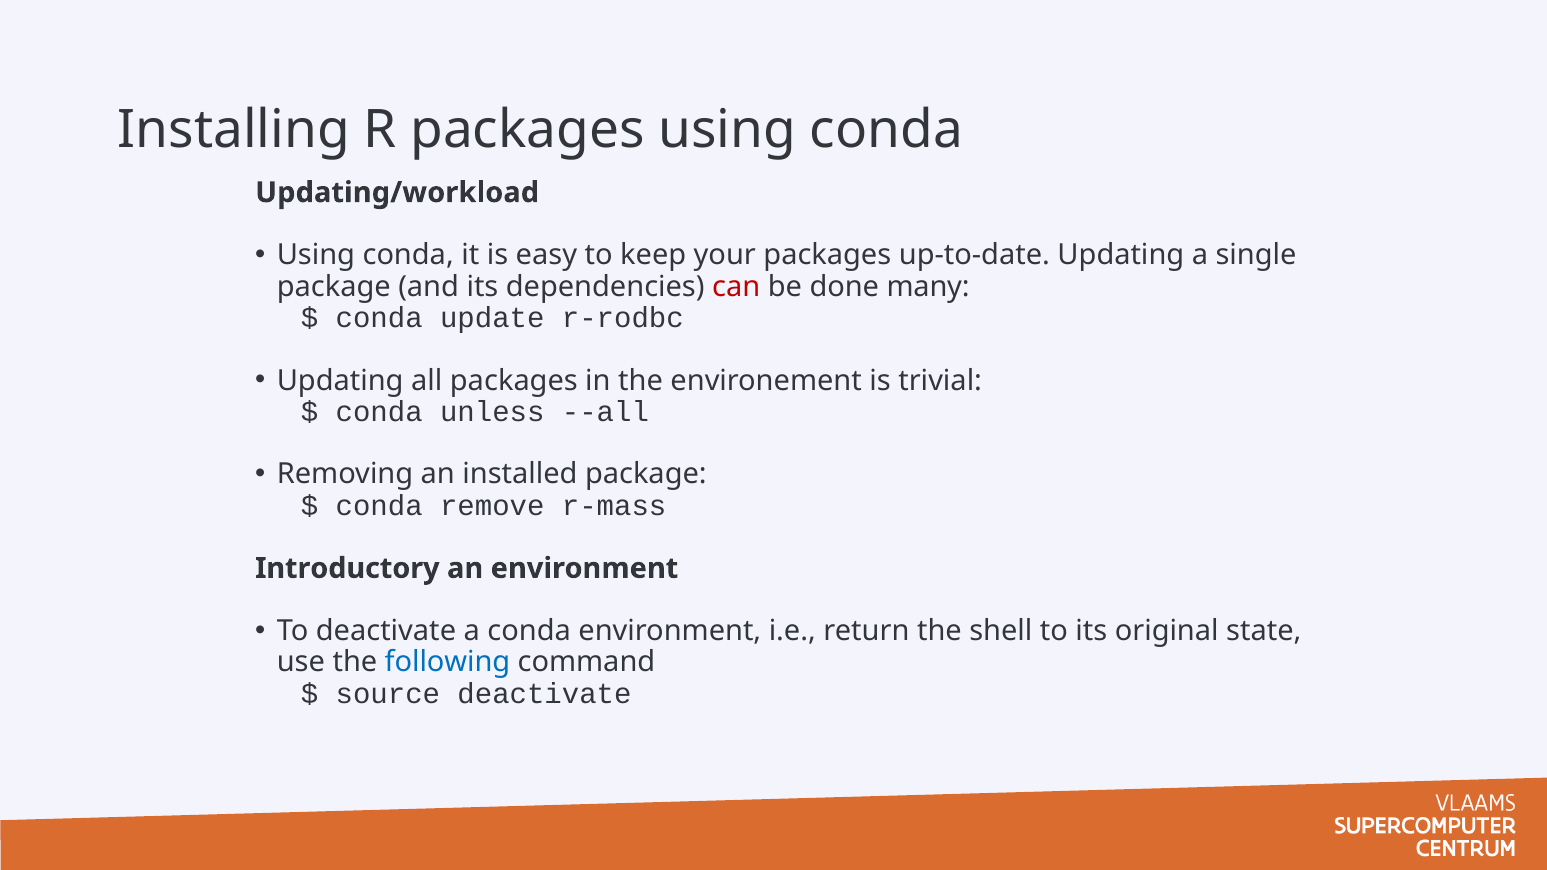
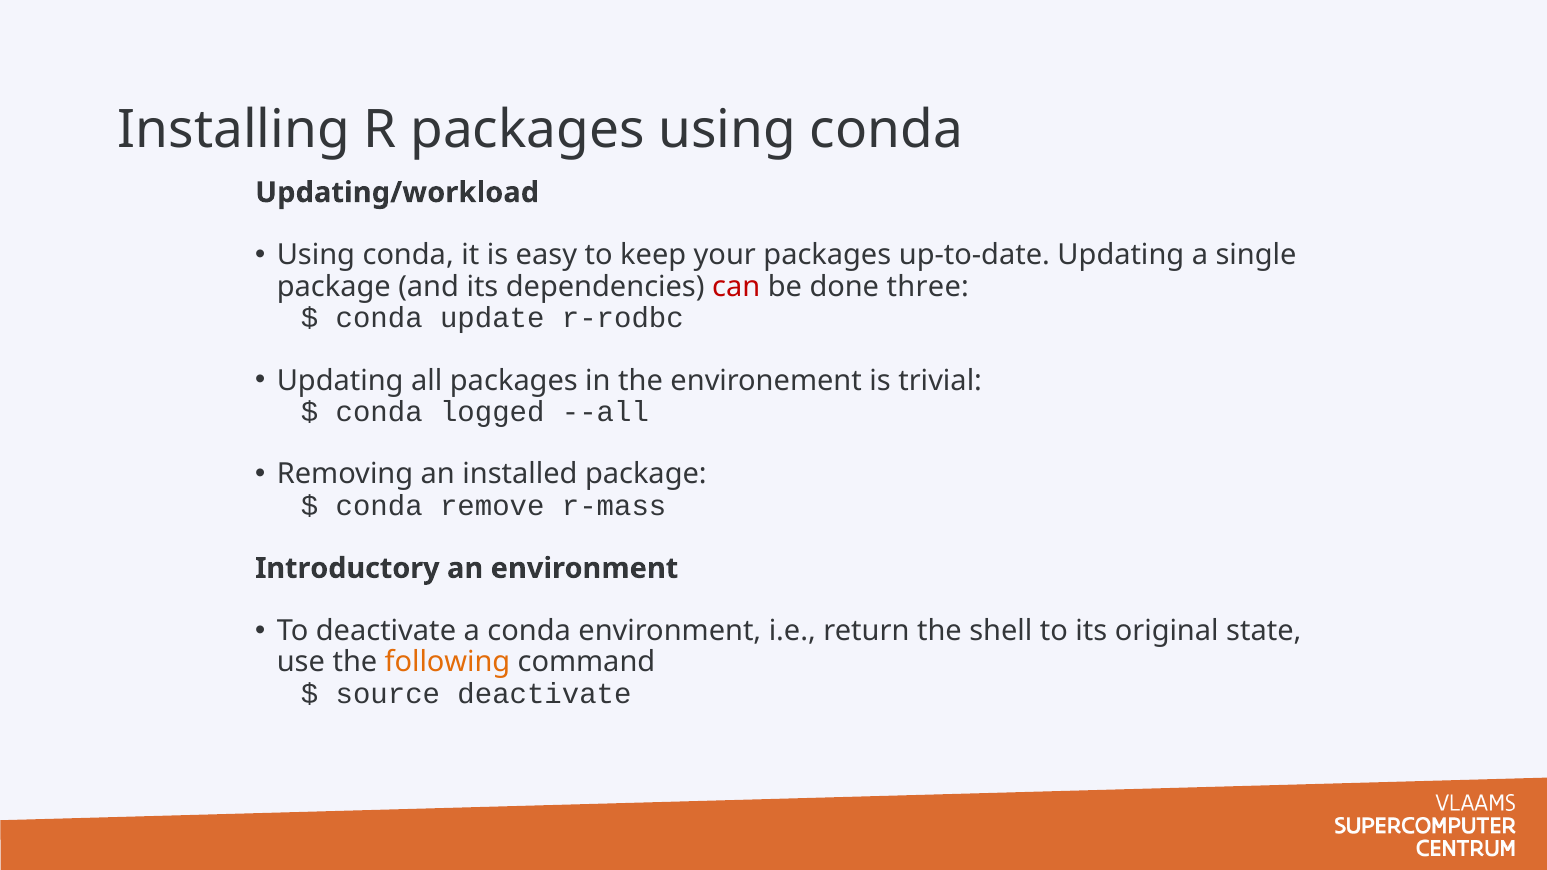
many: many -> three
unless: unless -> logged
following colour: blue -> orange
